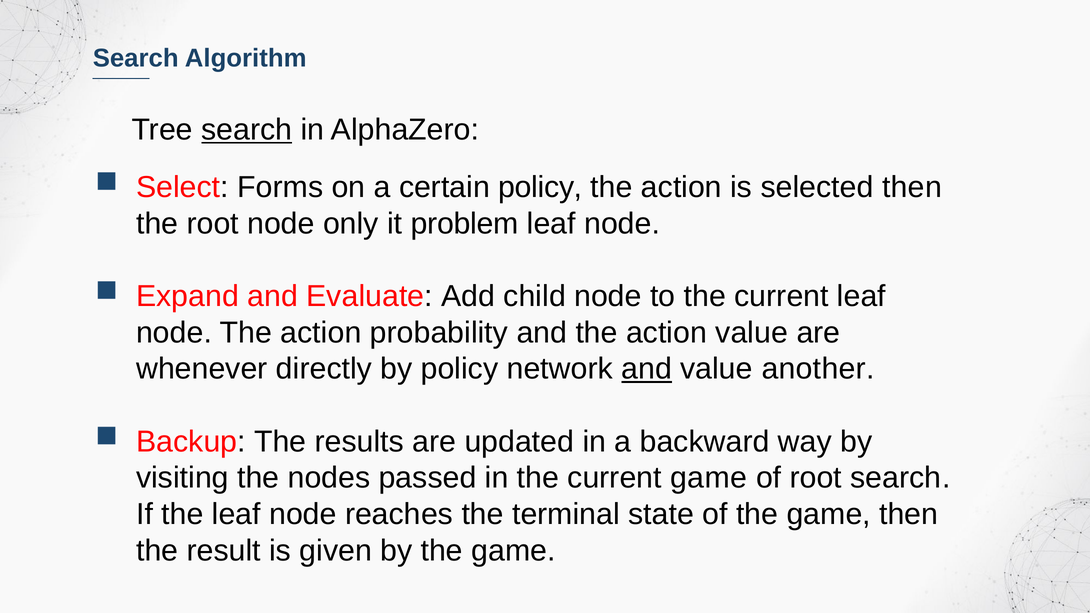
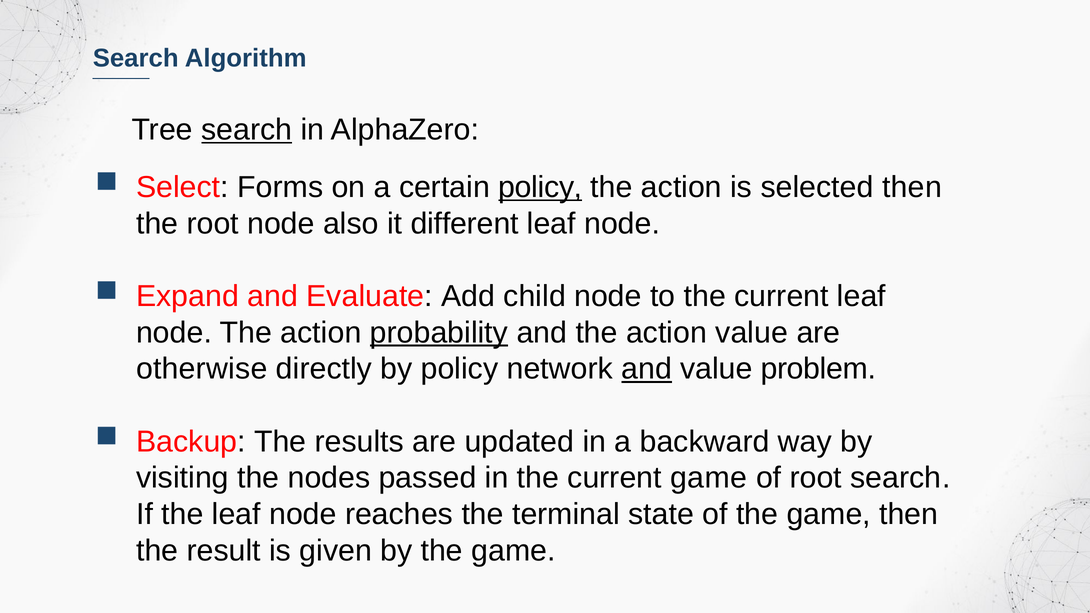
policy at (540, 187) underline: none -> present
only: only -> also
problem: problem -> different
probability underline: none -> present
whenever: whenever -> otherwise
another: another -> problem
